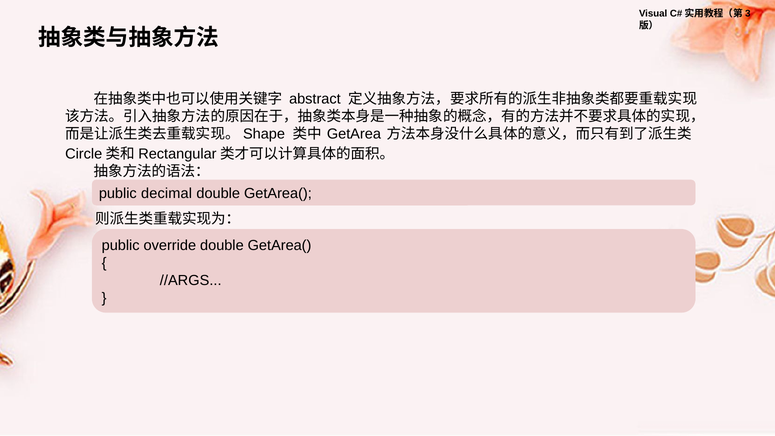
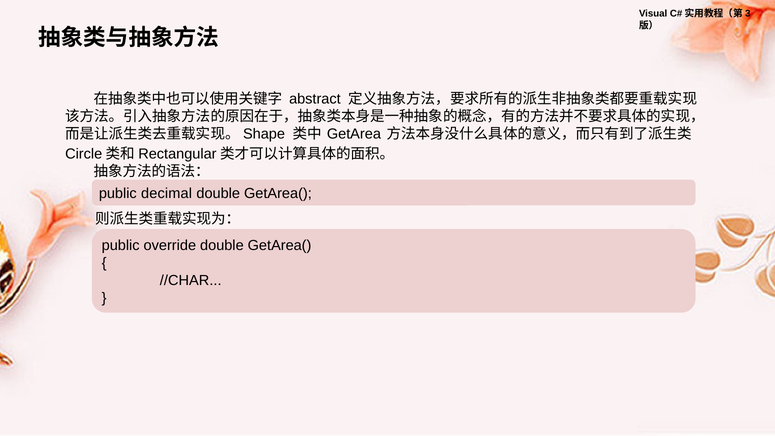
//ARGS: //ARGS -> //CHAR
